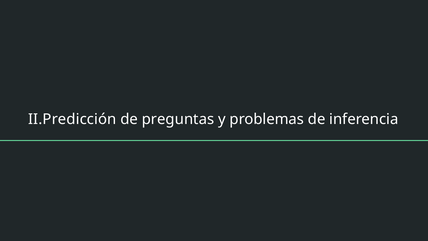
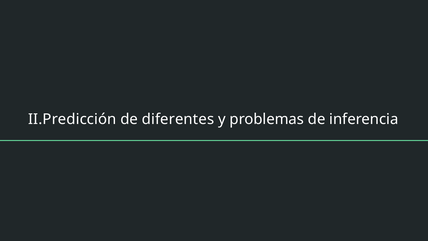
preguntas: preguntas -> diferentes
